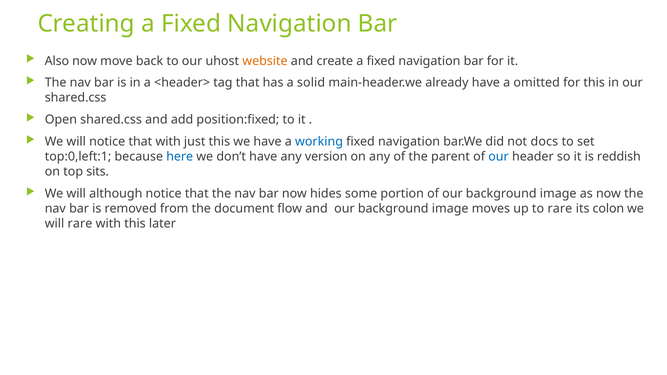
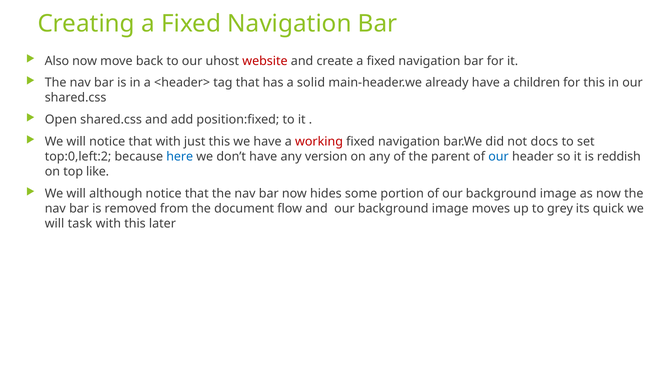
website colour: orange -> red
omitted: omitted -> children
working colour: blue -> red
top:0,left:1: top:0,left:1 -> top:0,left:2
sits: sits -> like
to rare: rare -> grey
colon: colon -> quick
will rare: rare -> task
